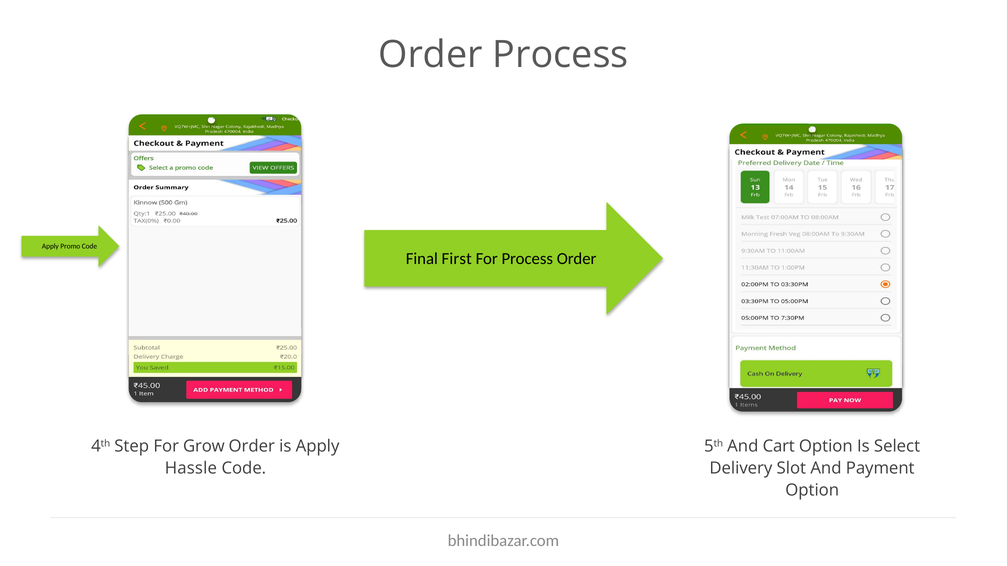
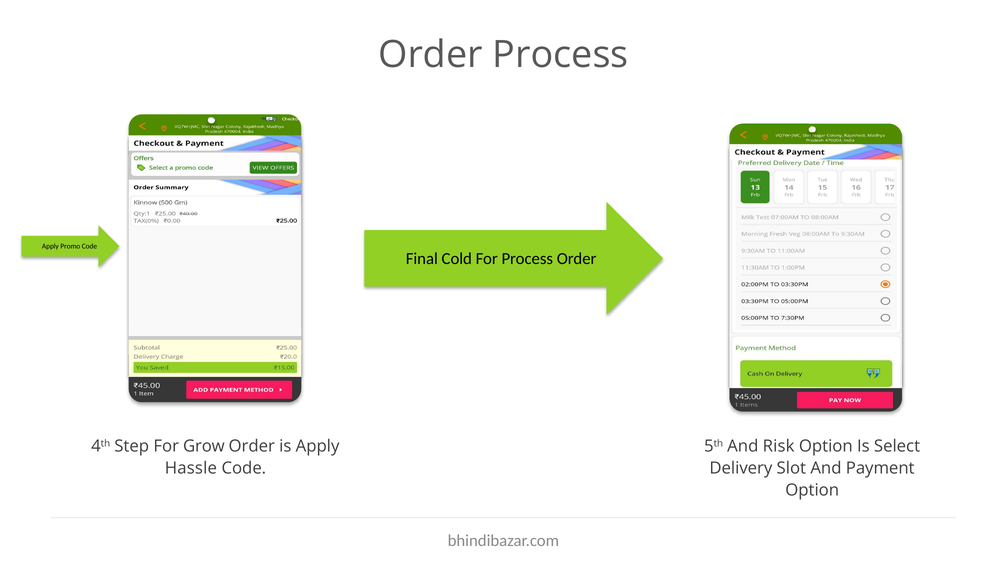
First: First -> Cold
Cart: Cart -> Risk
